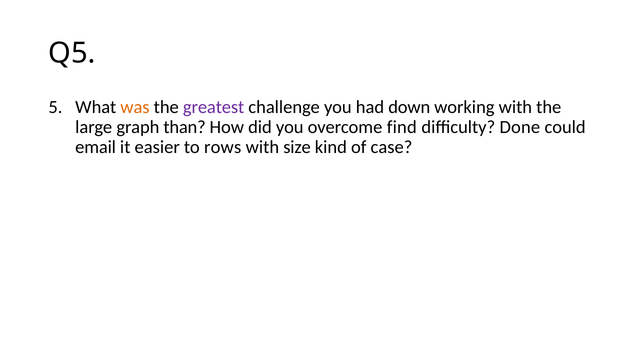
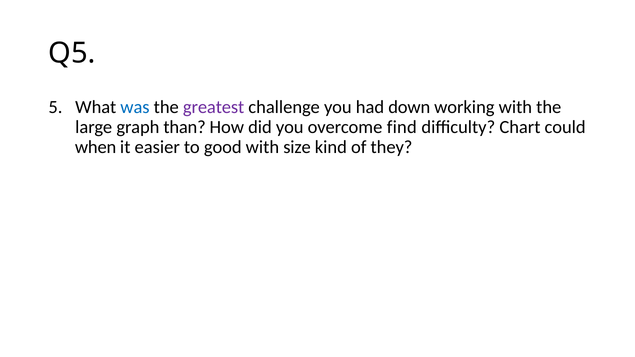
was colour: orange -> blue
Done: Done -> Chart
email: email -> when
rows: rows -> good
case: case -> they
